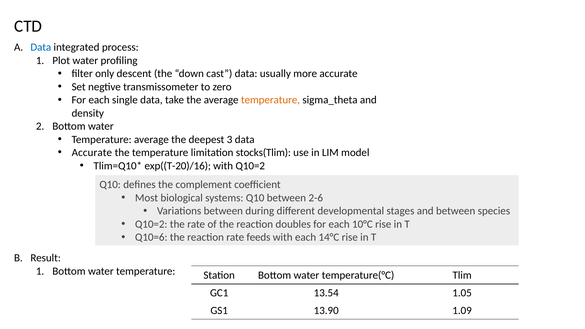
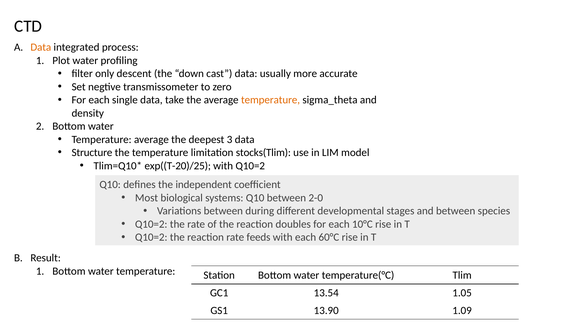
Data at (41, 47) colour: blue -> orange
Accurate at (92, 153): Accurate -> Structure
exp((T-20)/16: exp((T-20)/16 -> exp((T-20)/25
complement: complement -> independent
2-6: 2-6 -> 2-0
Q10=6 at (151, 237): Q10=6 -> Q10=2
14°C: 14°C -> 60°C
